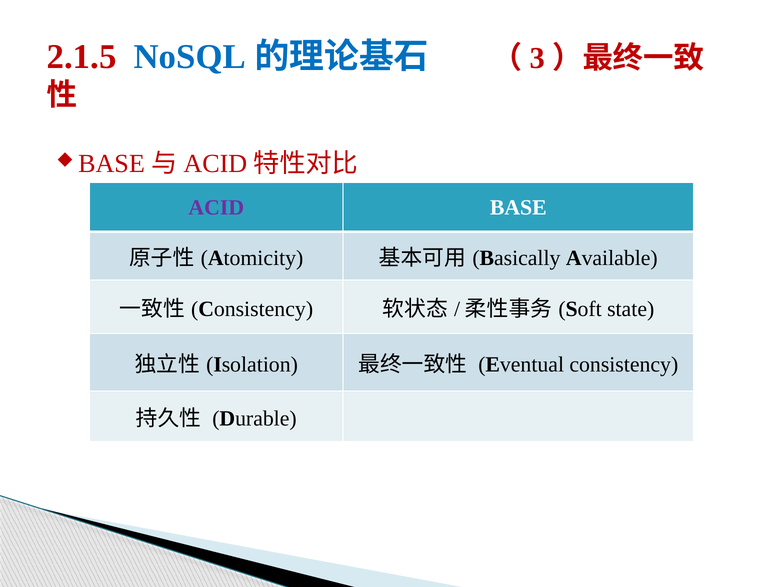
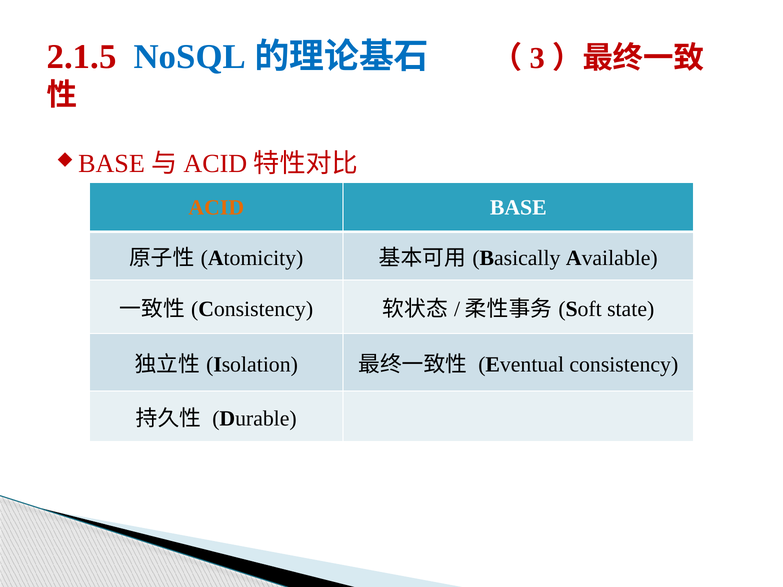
ACID colour: purple -> orange
